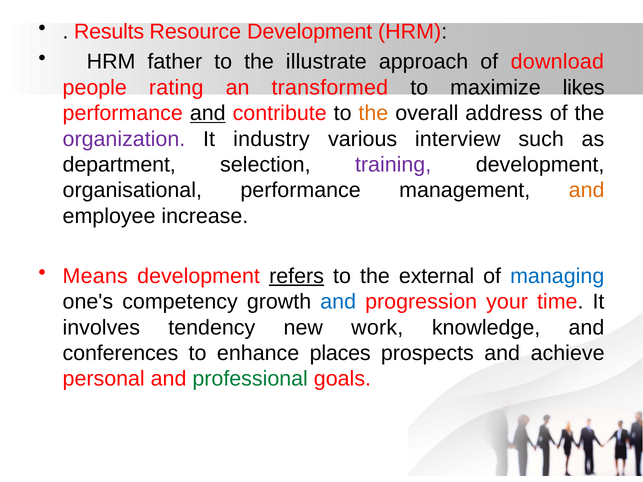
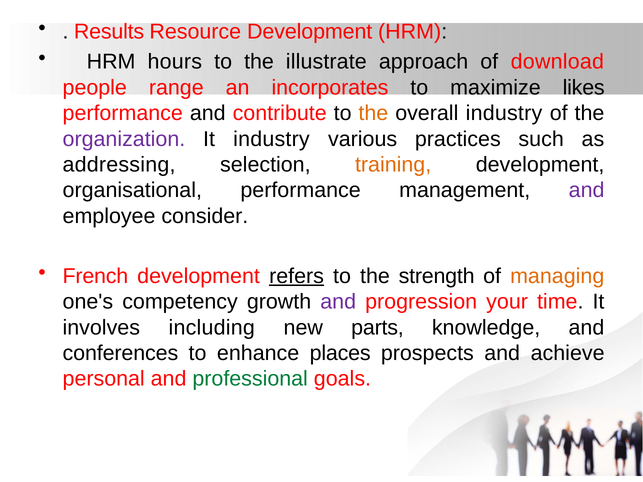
father: father -> hours
rating: rating -> range
transformed: transformed -> incorporates
and at (208, 113) underline: present -> none
overall address: address -> industry
interview: interview -> practices
department: department -> addressing
training colour: purple -> orange
and at (587, 190) colour: orange -> purple
increase: increase -> consider
Means: Means -> French
external: external -> strength
managing colour: blue -> orange
and at (338, 302) colour: blue -> purple
tendency: tendency -> including
work: work -> parts
